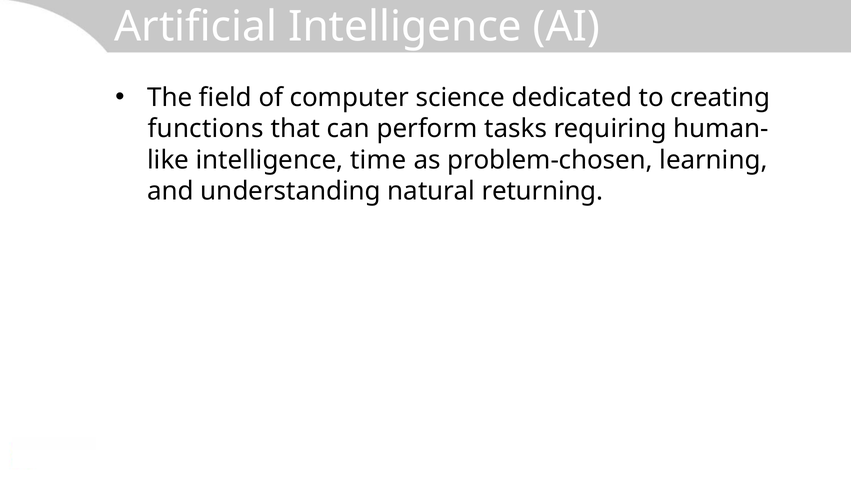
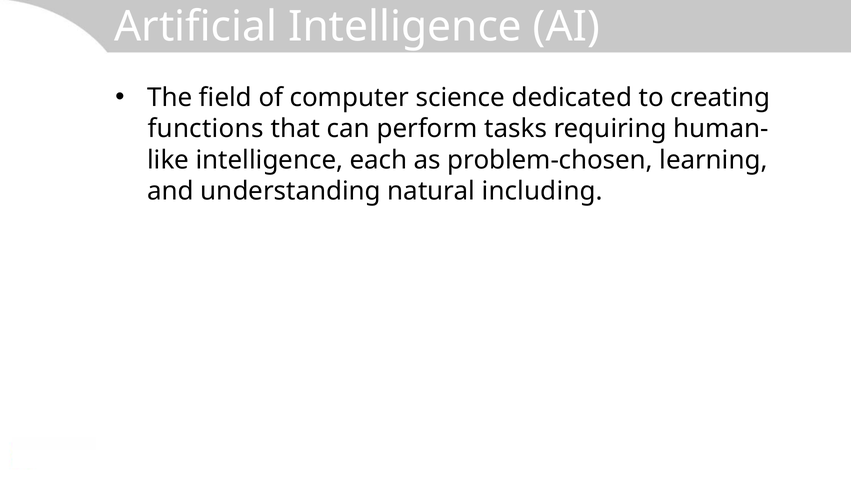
time: time -> each
returning: returning -> including
